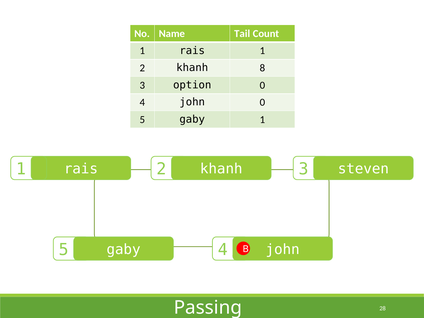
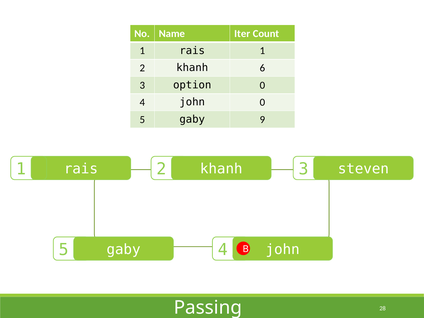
Tail: Tail -> Iter
8: 8 -> 6
gaby 1: 1 -> 9
